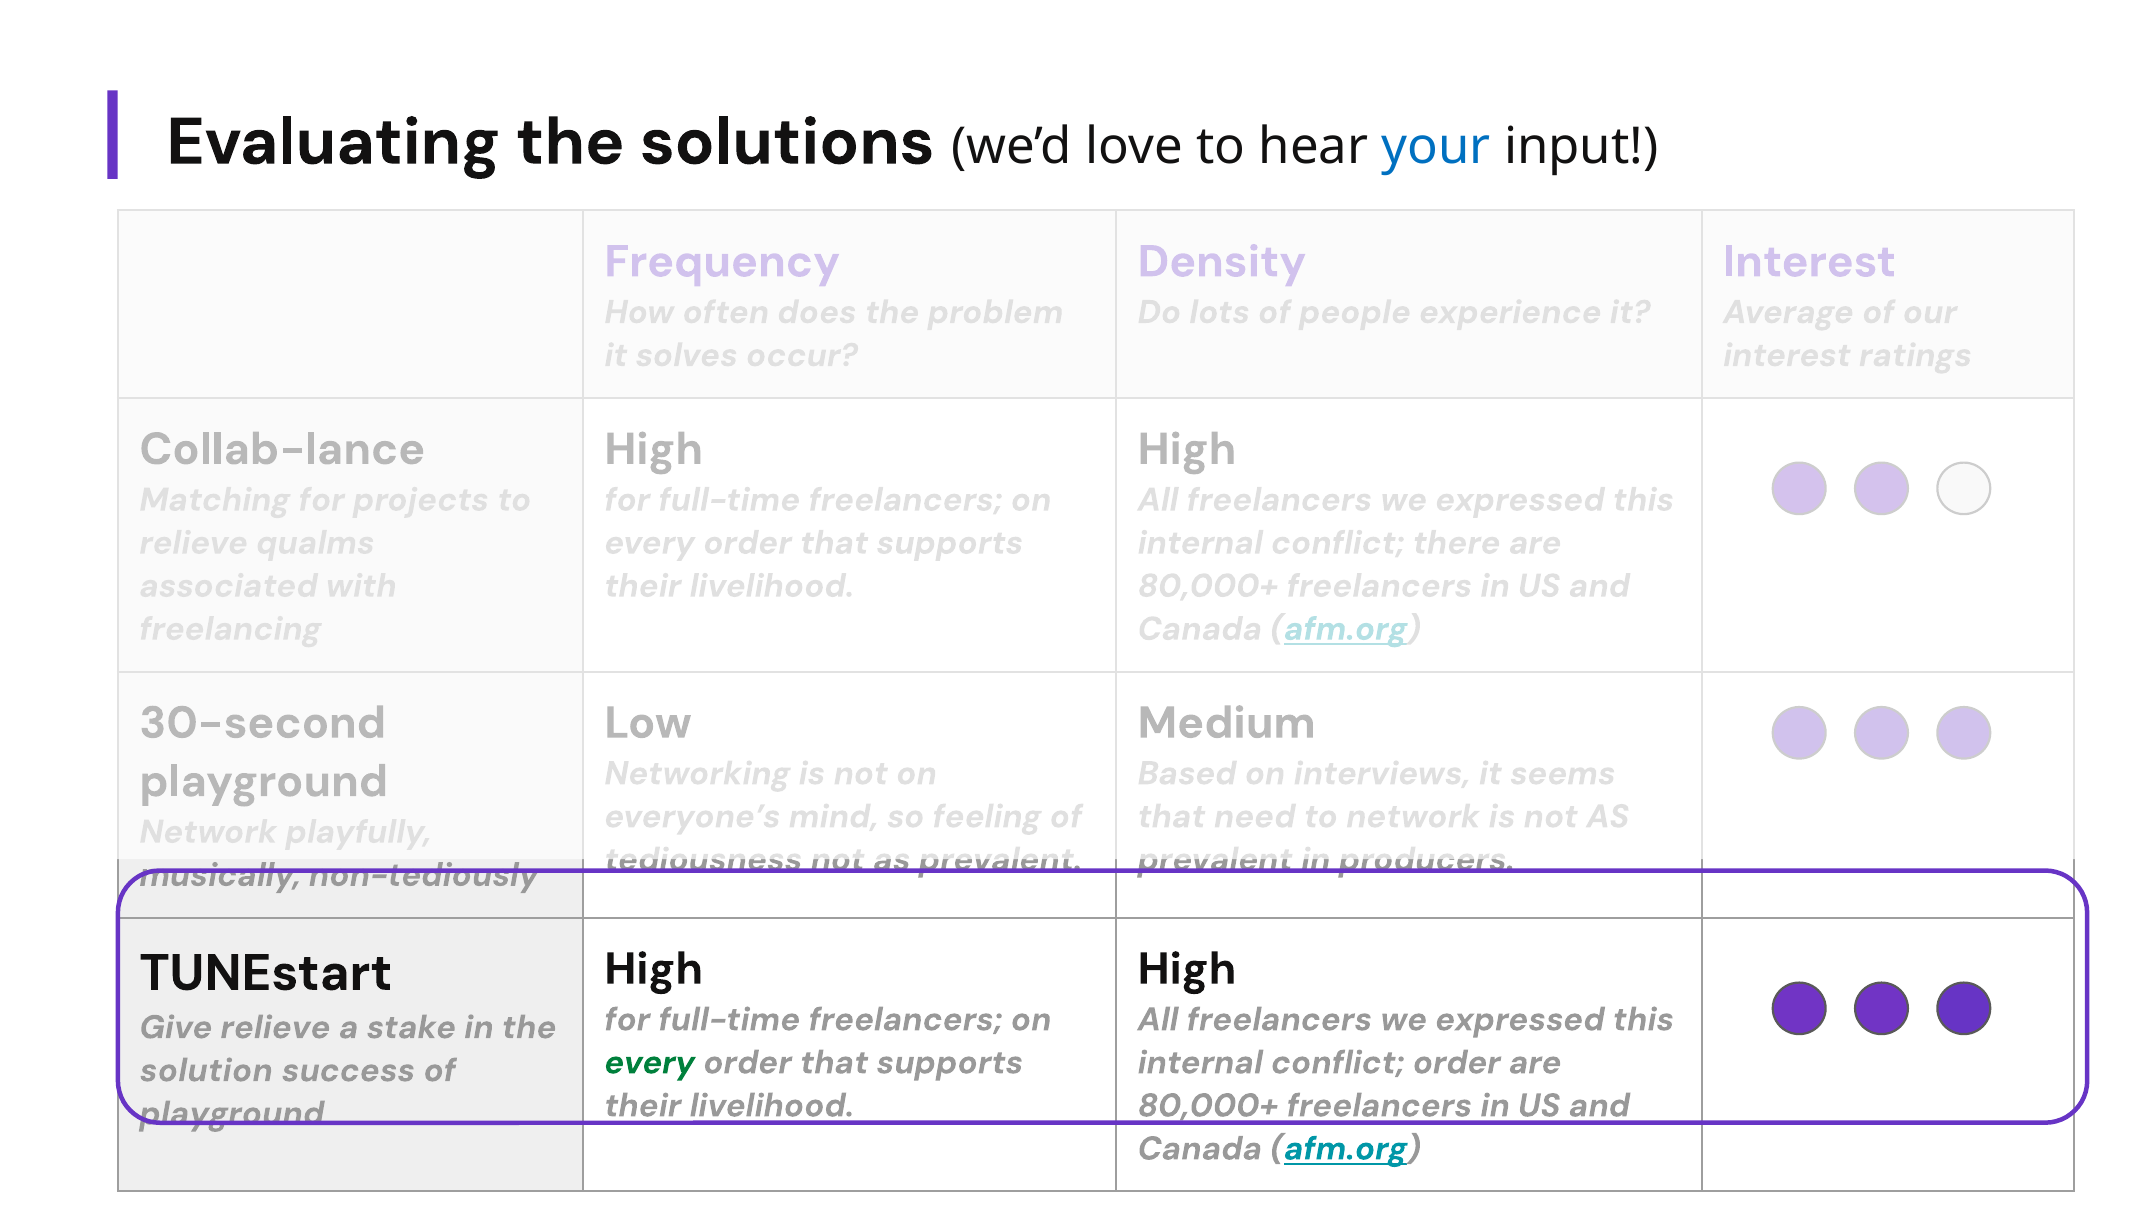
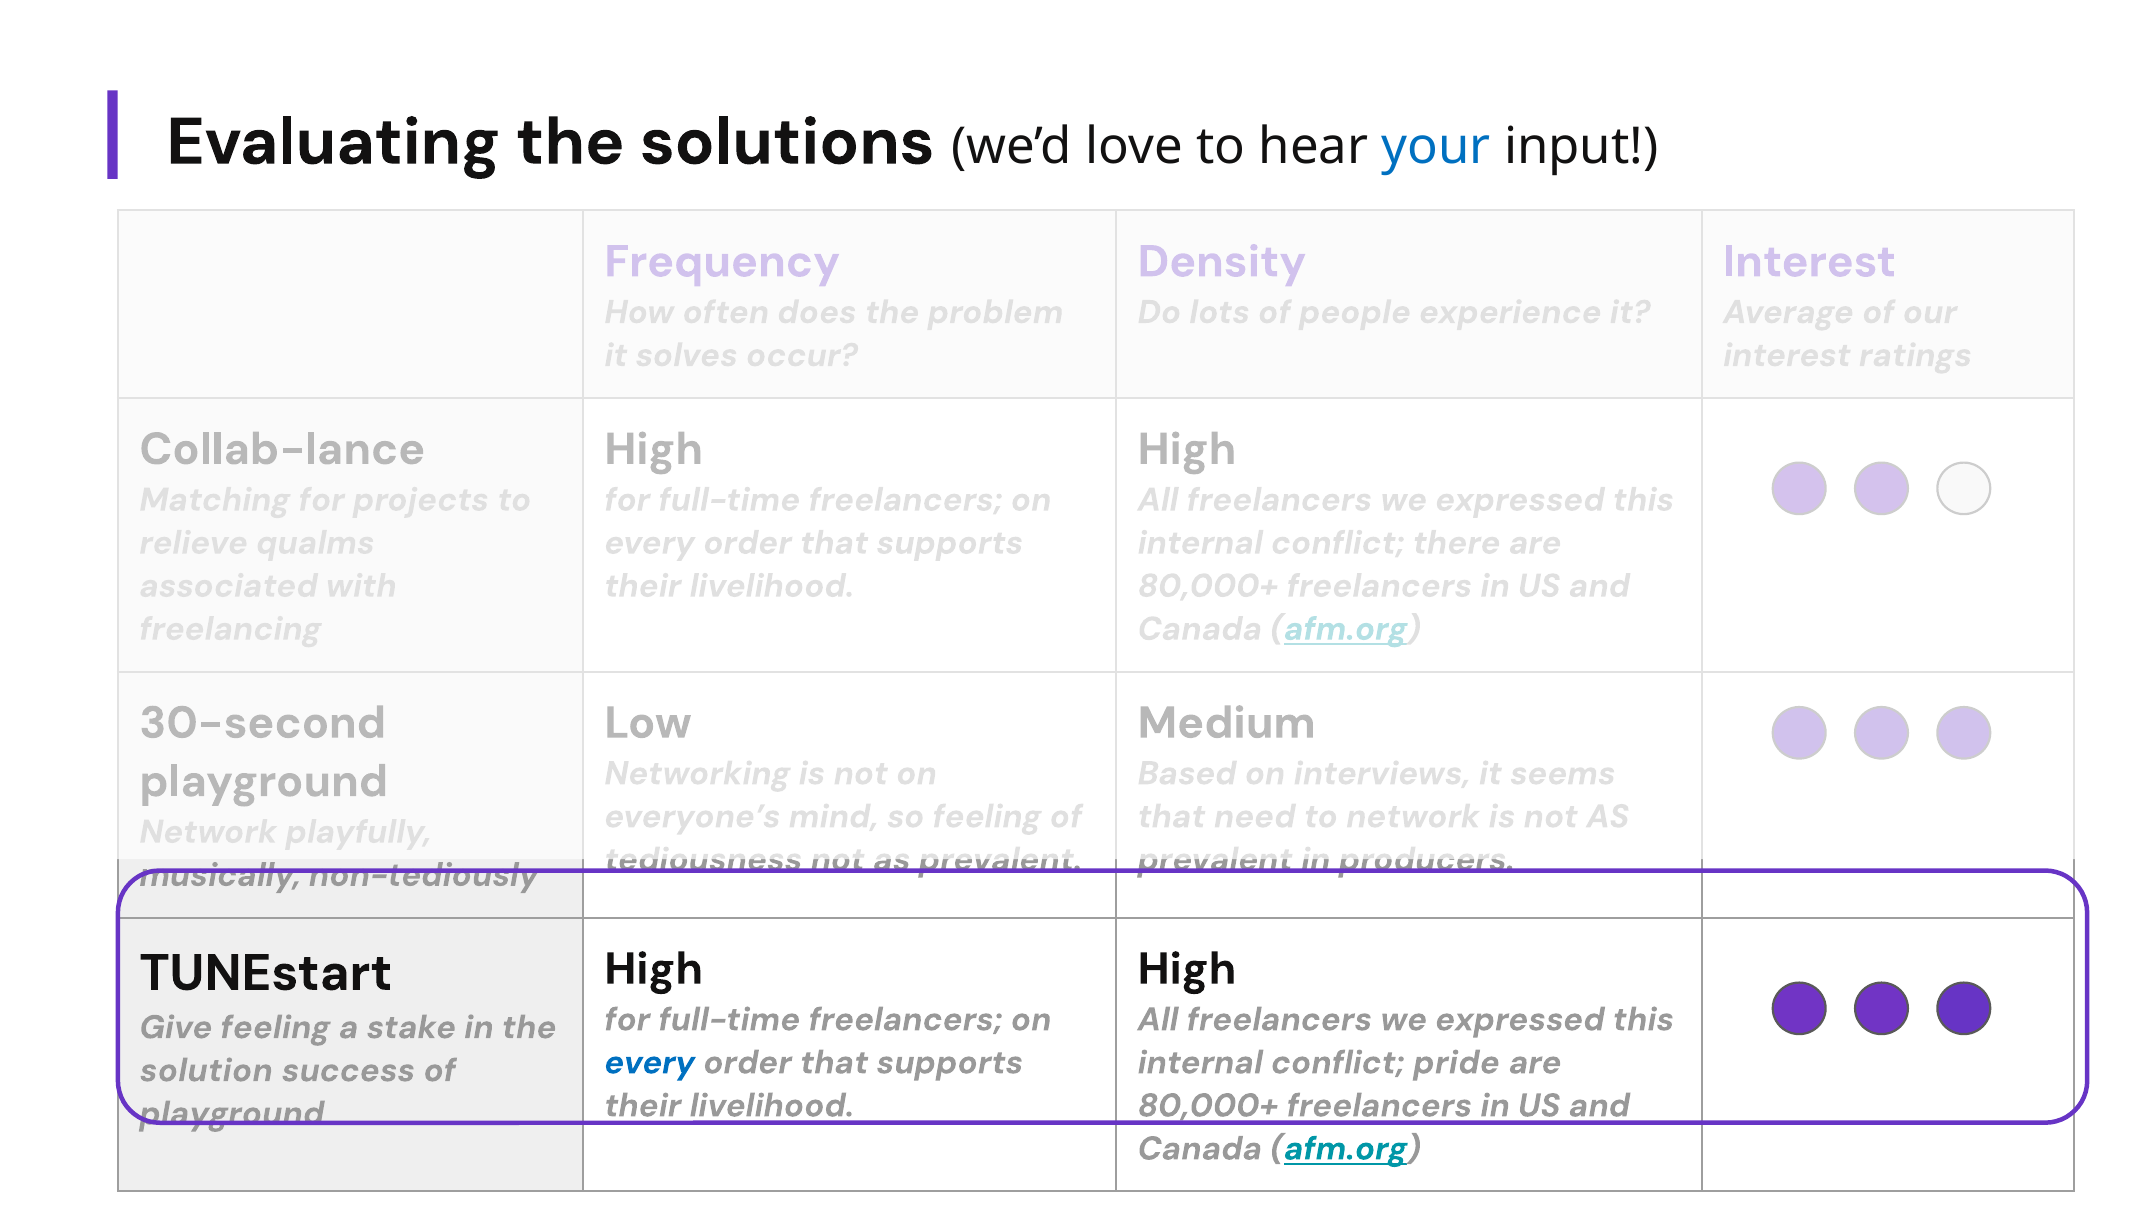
Give relieve: relieve -> feeling
every at (650, 1063) colour: green -> blue
conflict order: order -> pride
